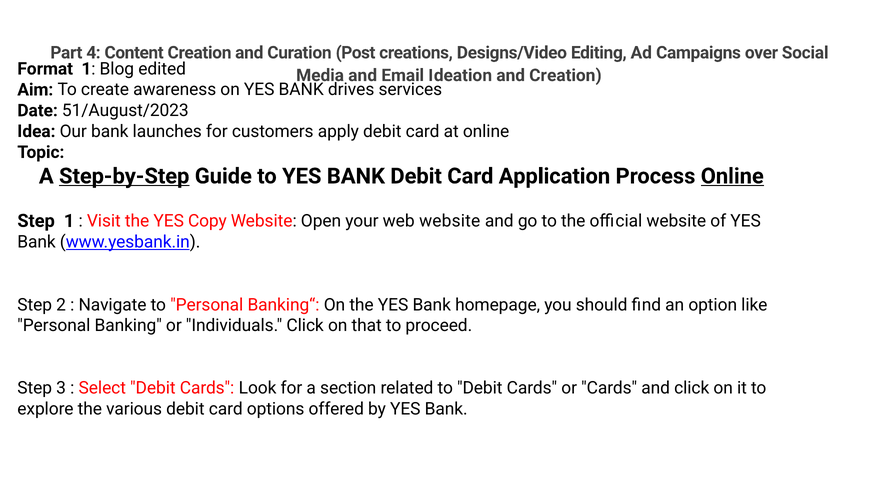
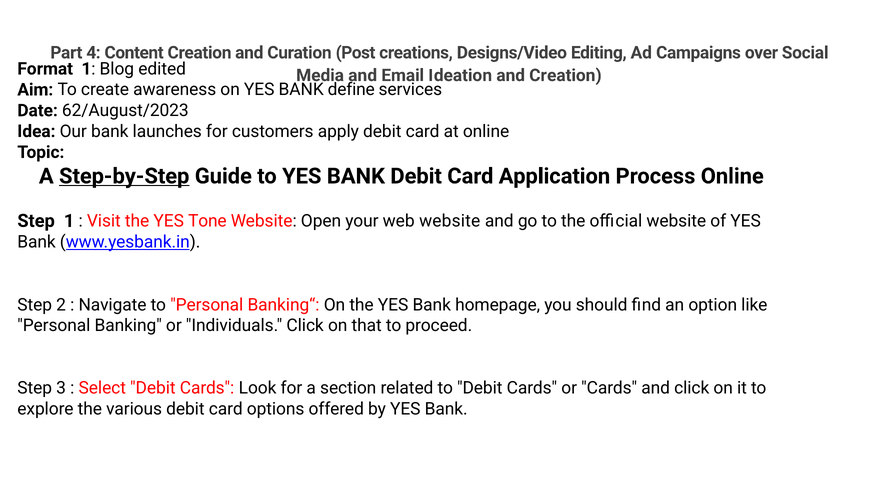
drives: drives -> define
51/August/2023: 51/August/2023 -> 62/August/2023
Online at (732, 176) underline: present -> none
Copy: Copy -> Tone
